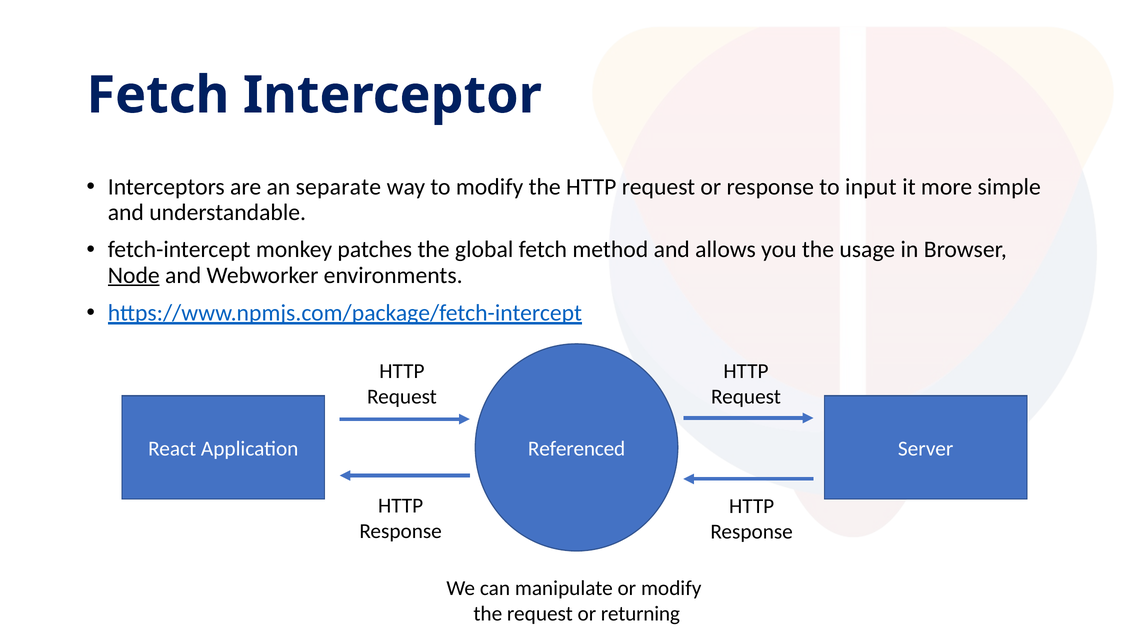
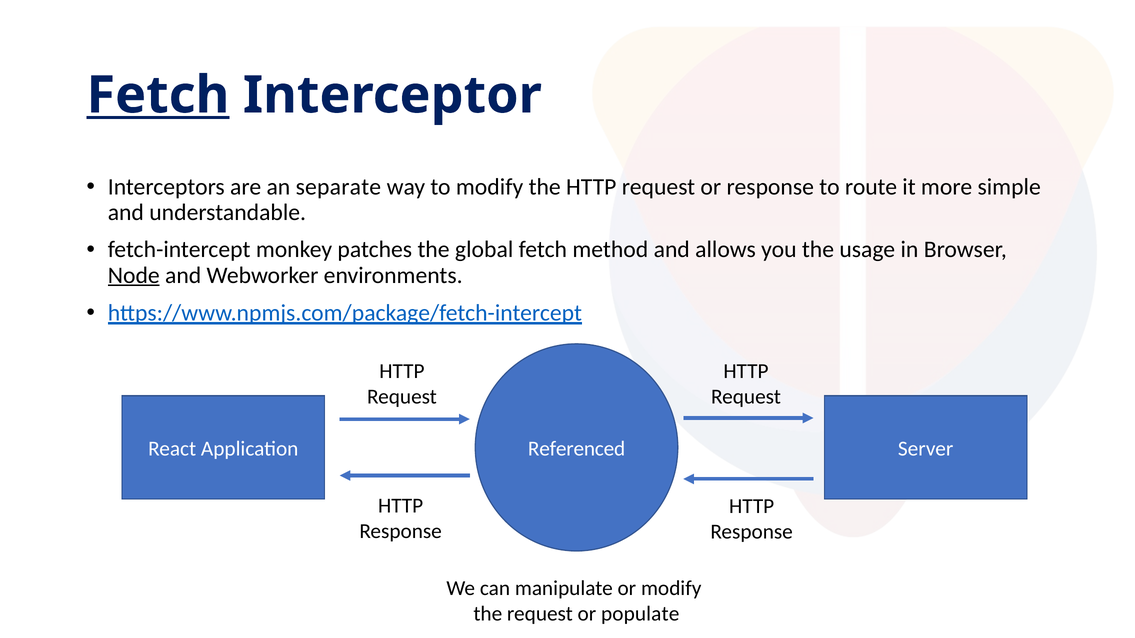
Fetch at (158, 95) underline: none -> present
input: input -> route
returning: returning -> populate
